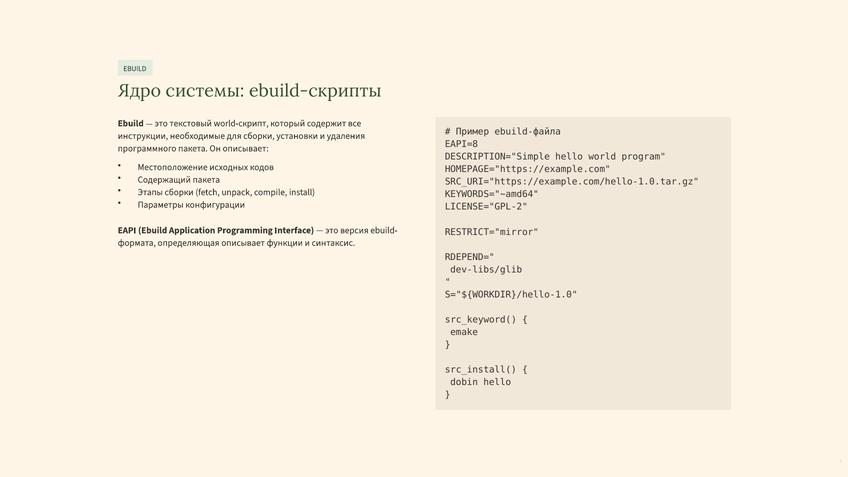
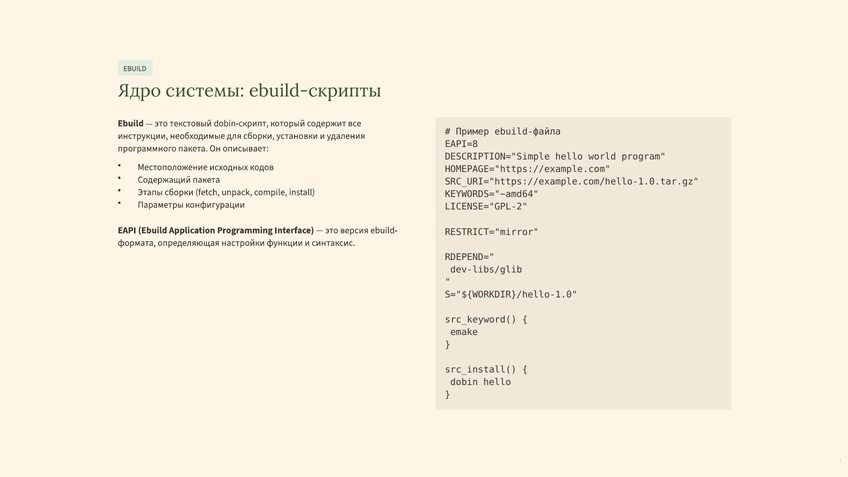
world-скрипт: world-скрипт -> dobin-скрипт
определяющая описывает: описывает -> настройки
